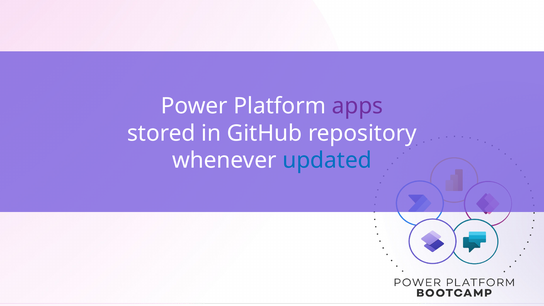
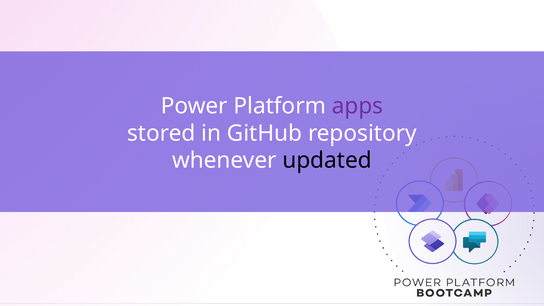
updated colour: blue -> black
